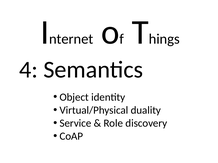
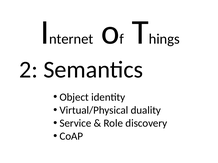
4: 4 -> 2
